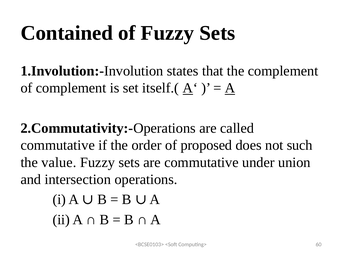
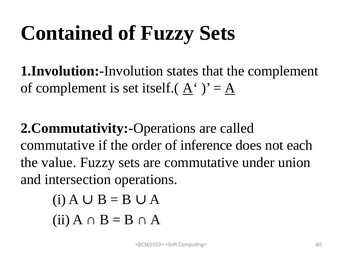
proposed: proposed -> inference
such: such -> each
